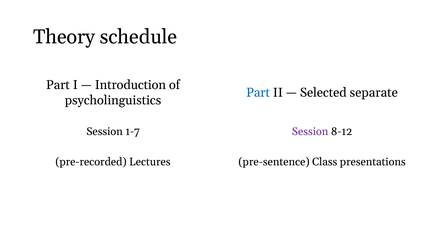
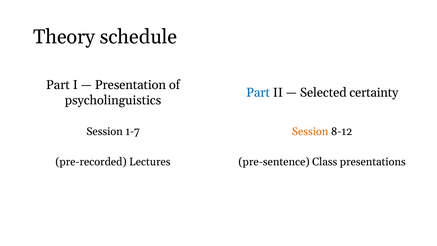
Introduction: Introduction -> Presentation
separate: separate -> certainty
Session at (310, 131) colour: purple -> orange
